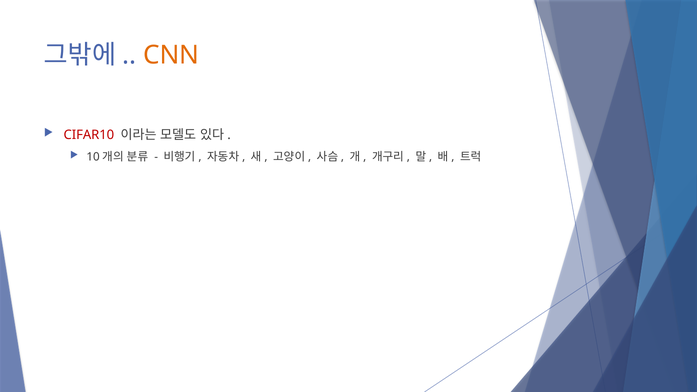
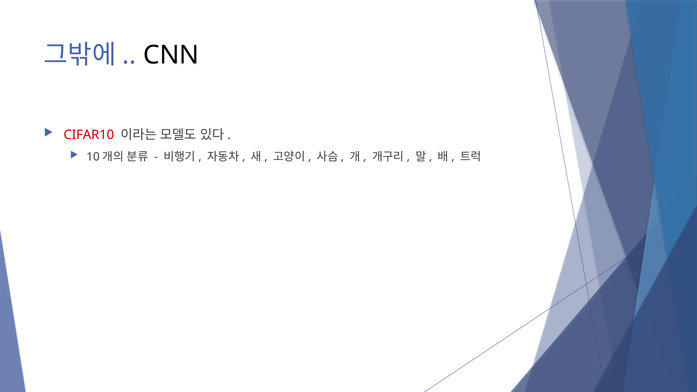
CNN colour: orange -> black
